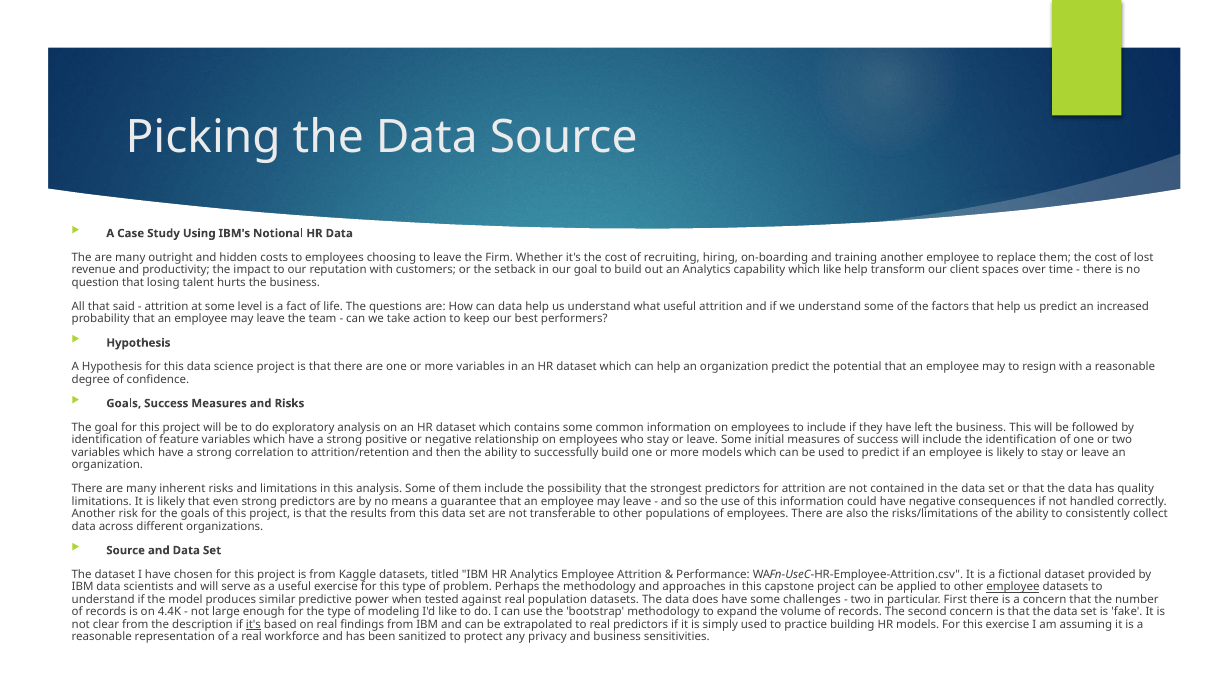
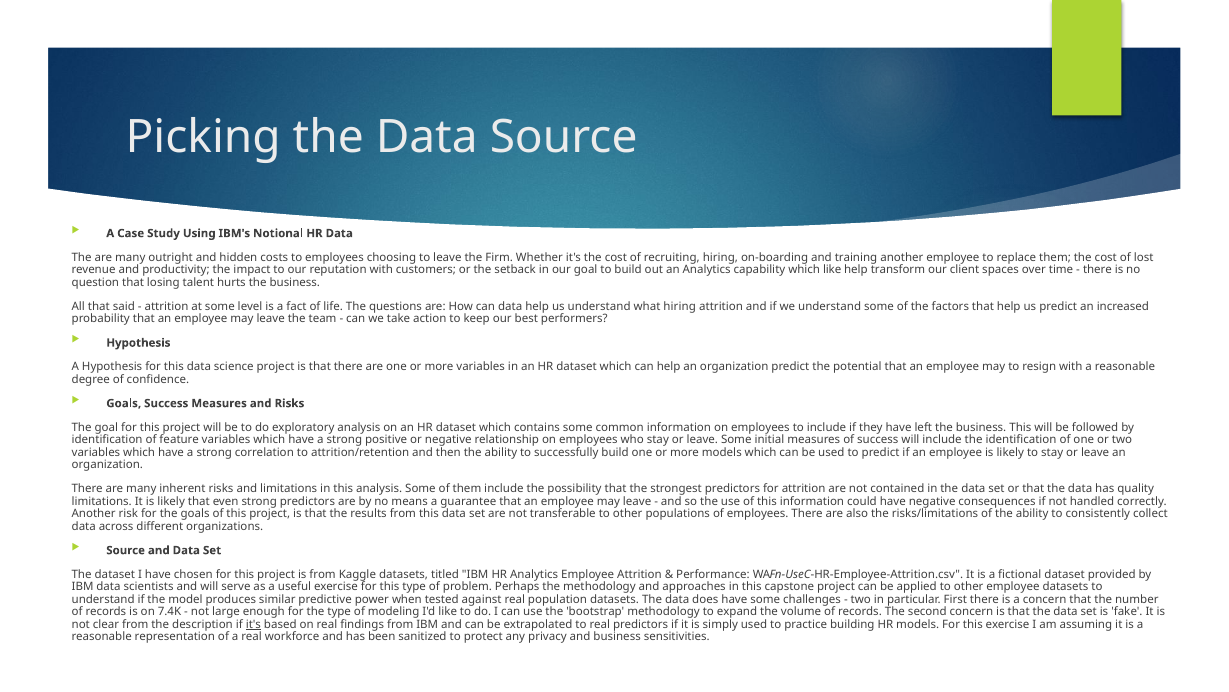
what useful: useful -> hiring
employee at (1013, 586) underline: present -> none
4.4K: 4.4K -> 7.4K
